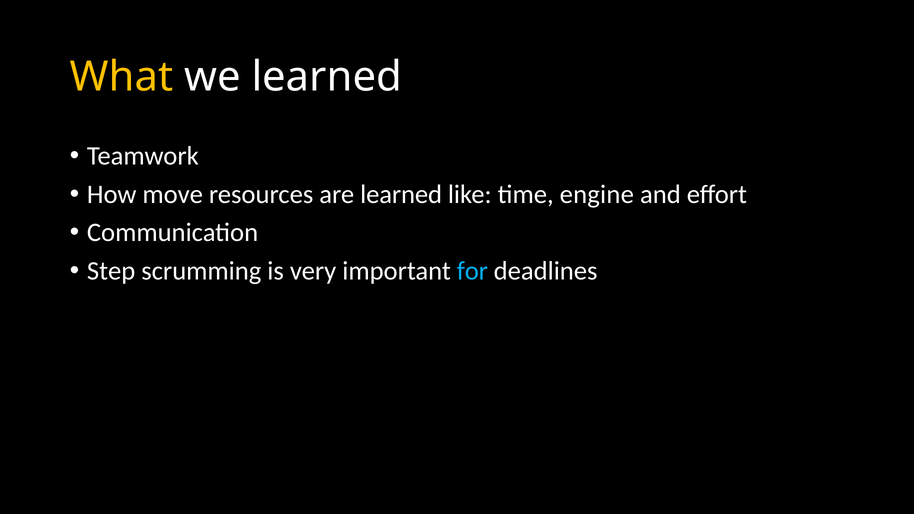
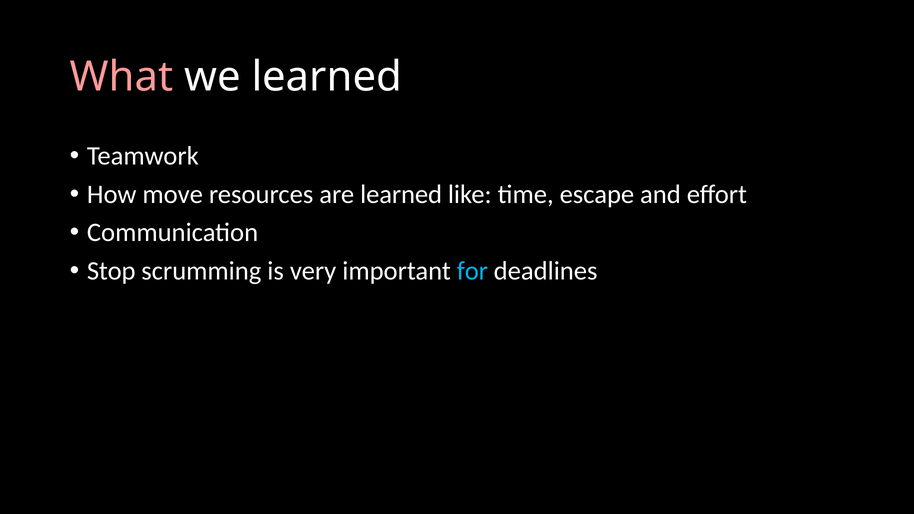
What colour: yellow -> pink
engine: engine -> escape
Step: Step -> Stop
